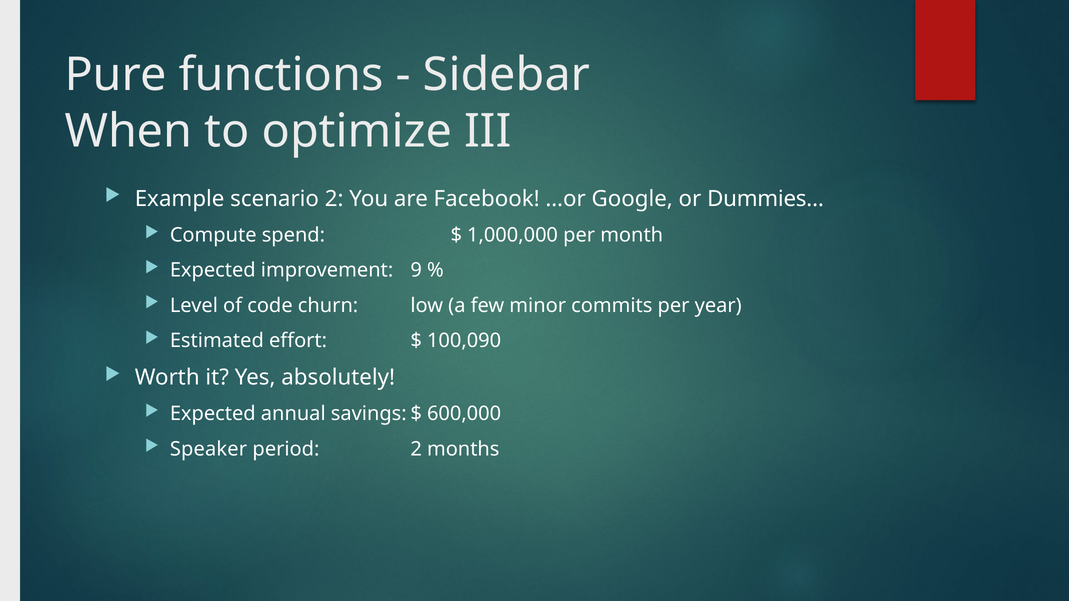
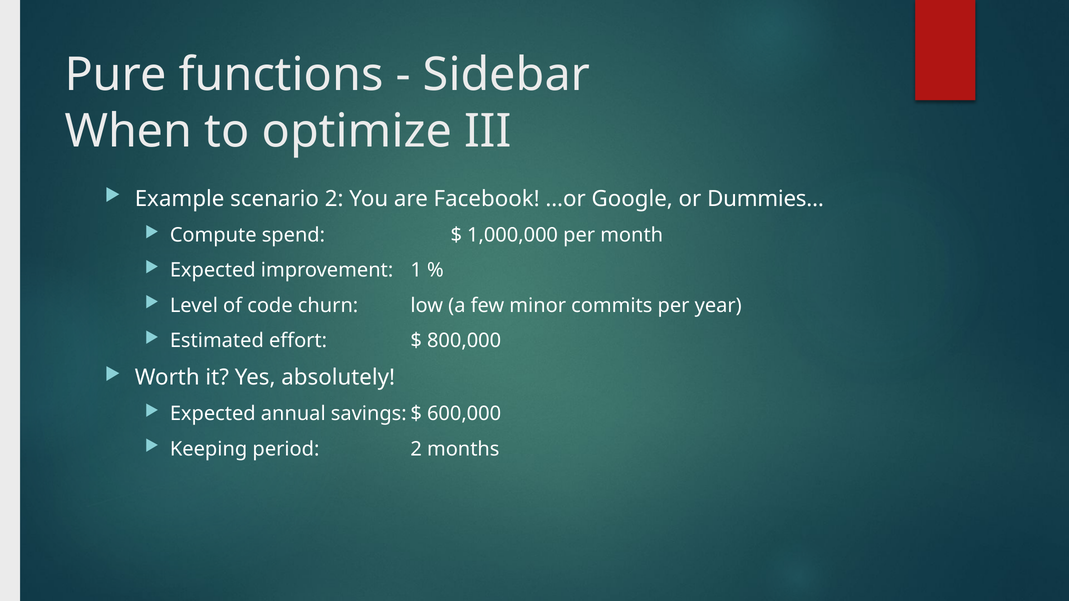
9: 9 -> 1
100,090: 100,090 -> 800,000
Speaker: Speaker -> Keeping
